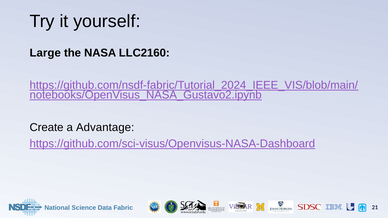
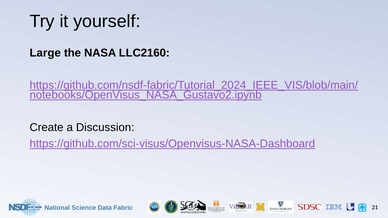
Advantage: Advantage -> Discussion
